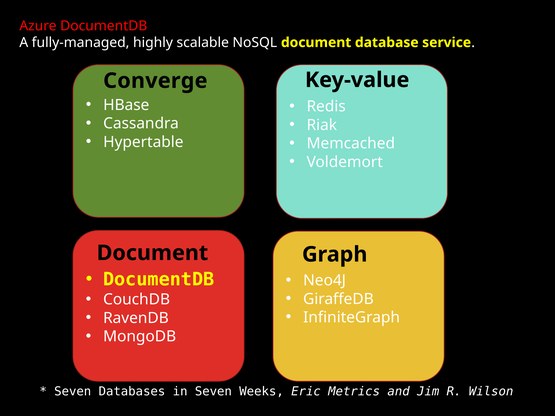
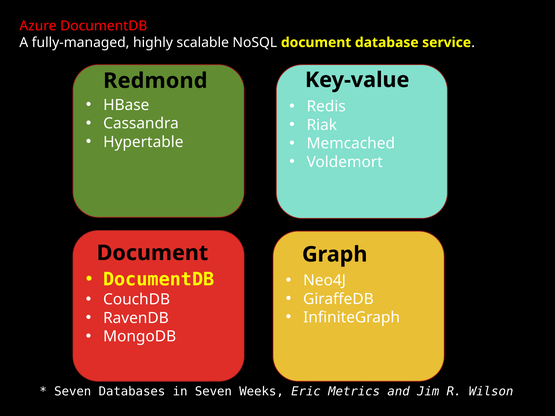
Converge: Converge -> Redmond
